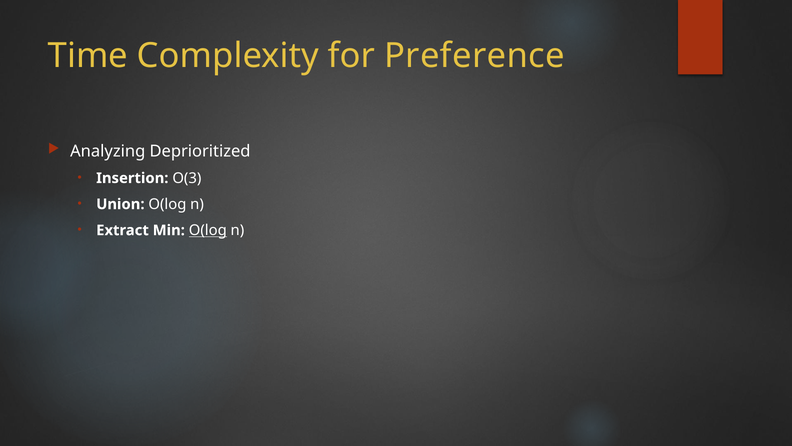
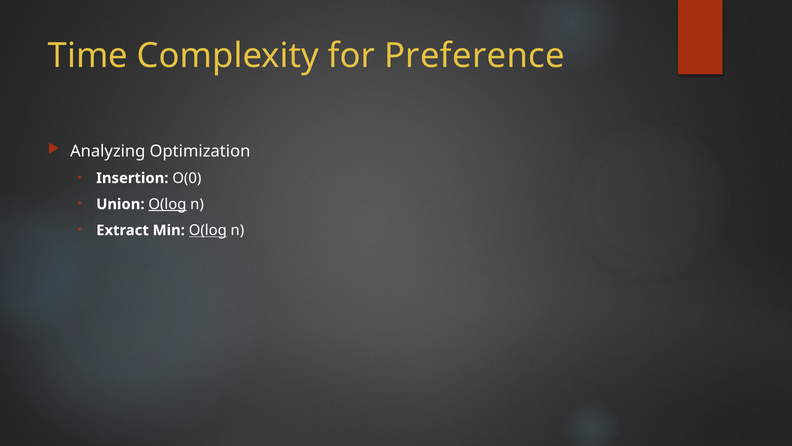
Deprioritized: Deprioritized -> Optimization
O(3: O(3 -> O(0
O(log at (167, 204) underline: none -> present
